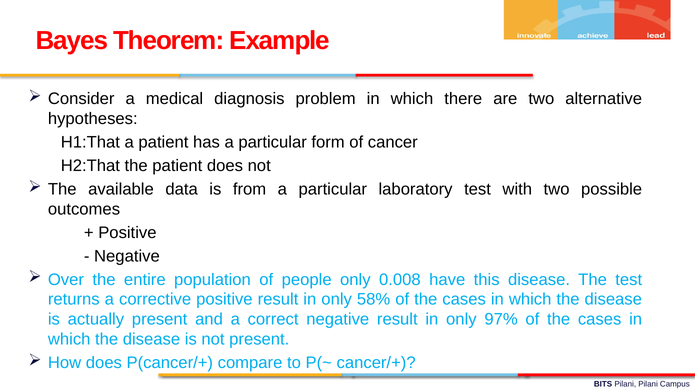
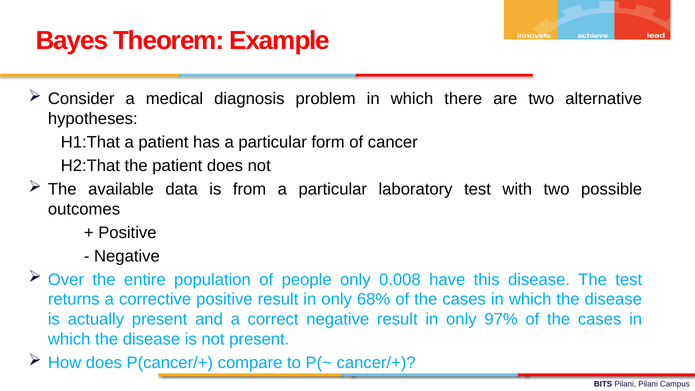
58%: 58% -> 68%
